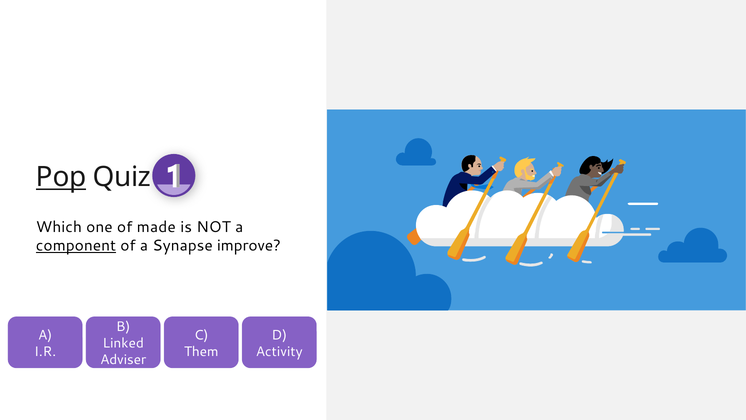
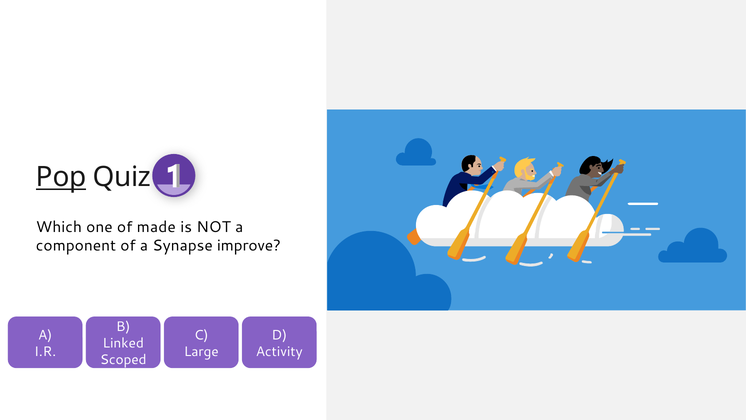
component underline: present -> none
Them: Them -> Large
Adviser: Adviser -> Scoped
